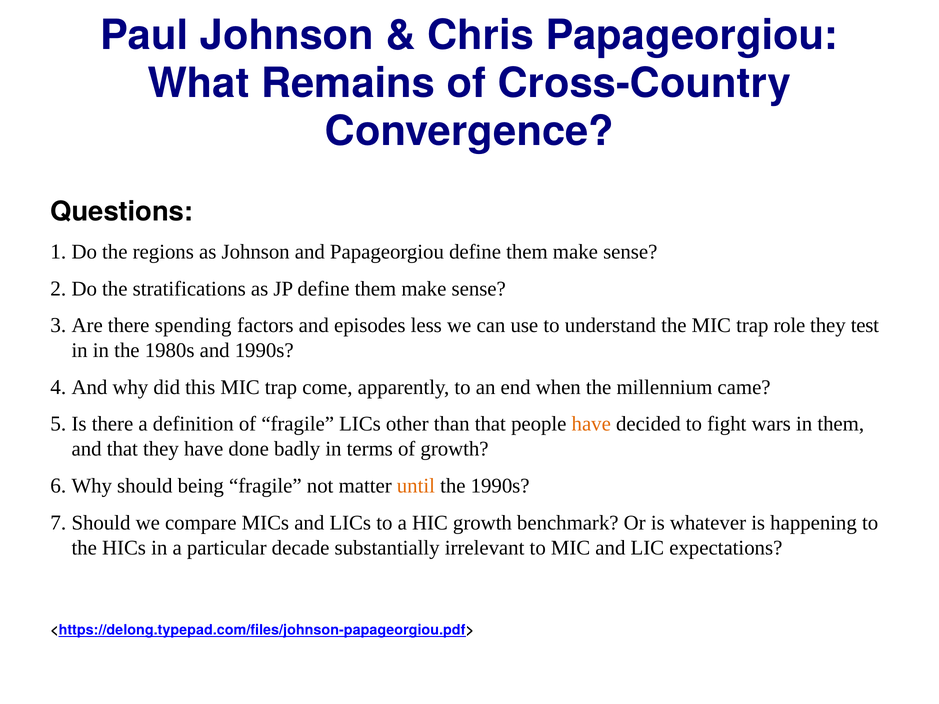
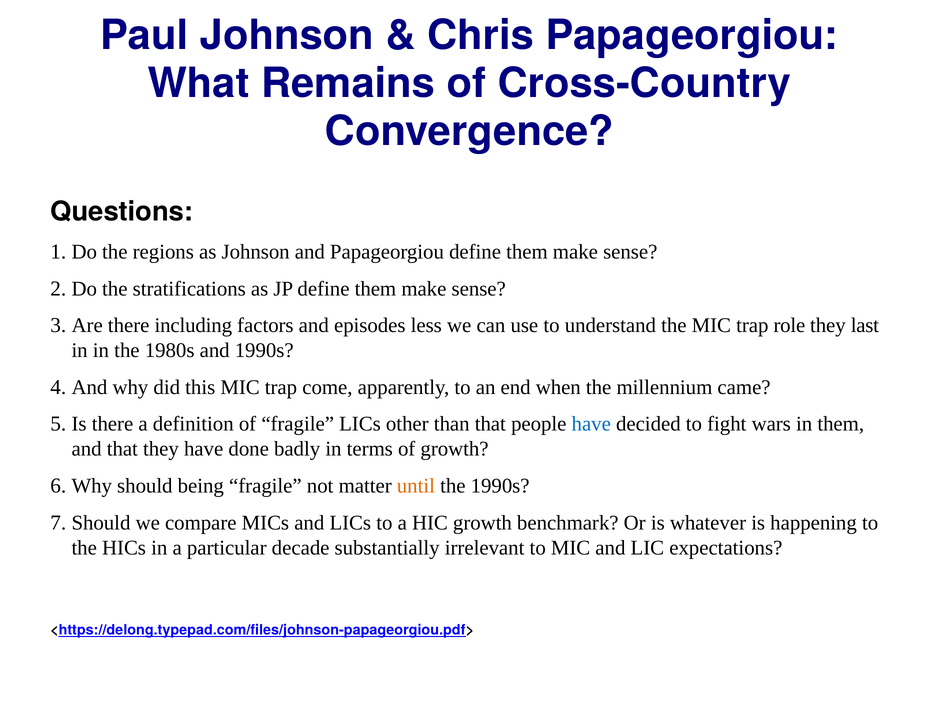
spending: spending -> including
test: test -> last
have at (591, 424) colour: orange -> blue
